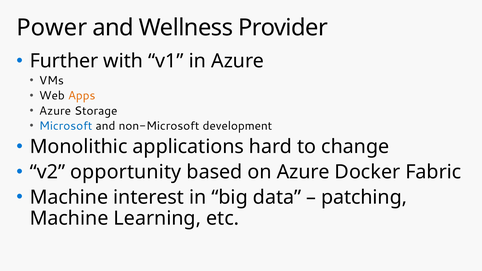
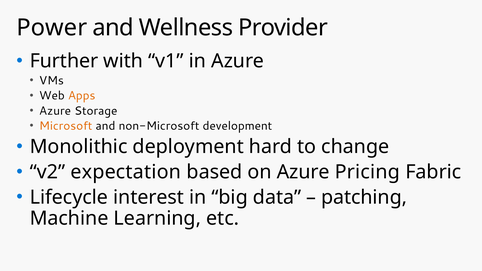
Microsoft colour: blue -> orange
applications: applications -> deployment
opportunity: opportunity -> expectation
Docker: Docker -> Pricing
Machine at (69, 197): Machine -> Lifecycle
